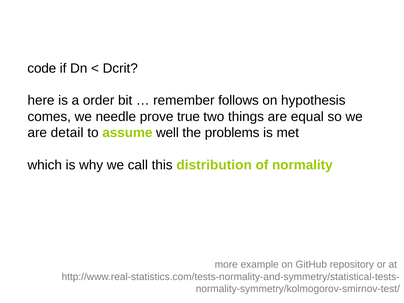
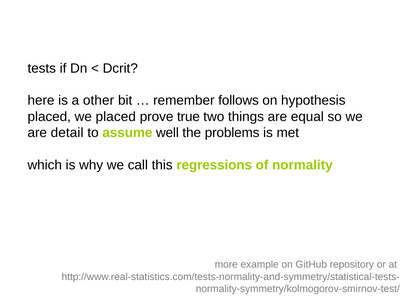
code: code -> tests
order: order -> other
comes at (49, 117): comes -> placed
we needle: needle -> placed
distribution: distribution -> regressions
